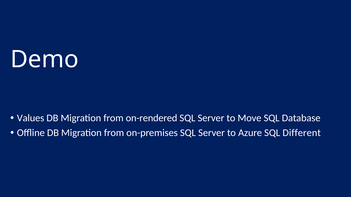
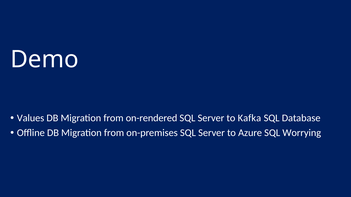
Move: Move -> Kafka
Different: Different -> Worrying
